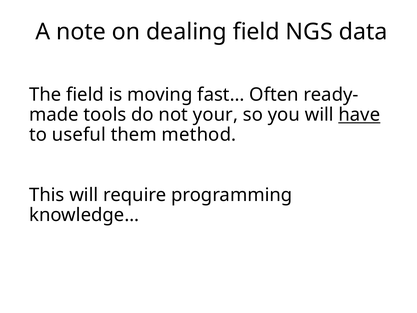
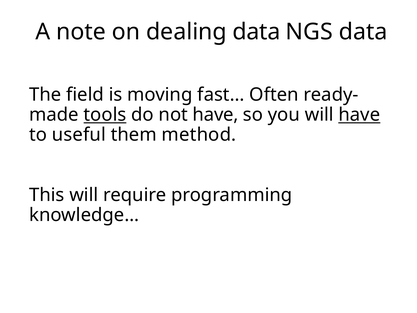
dealing field: field -> data
tools underline: none -> present
not your: your -> have
